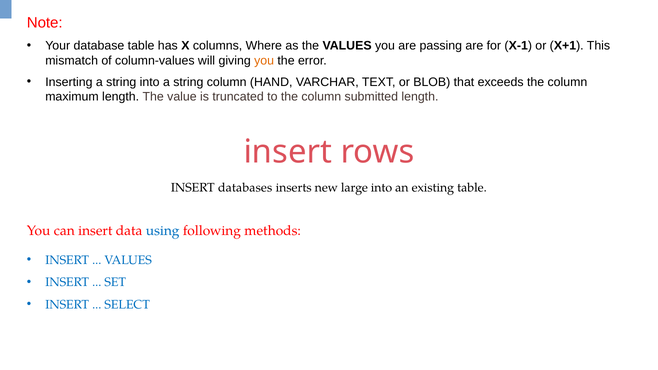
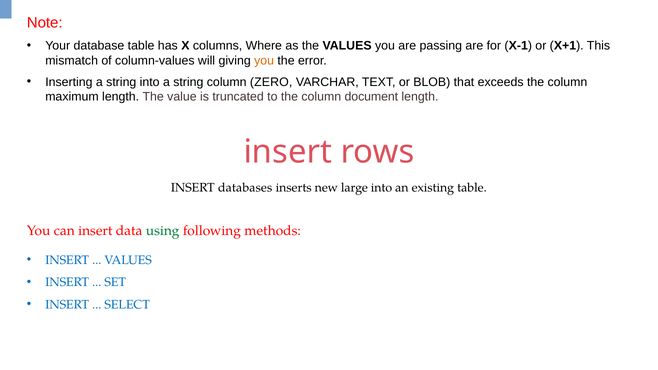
HAND: HAND -> ZERO
submitted: submitted -> document
using colour: blue -> green
